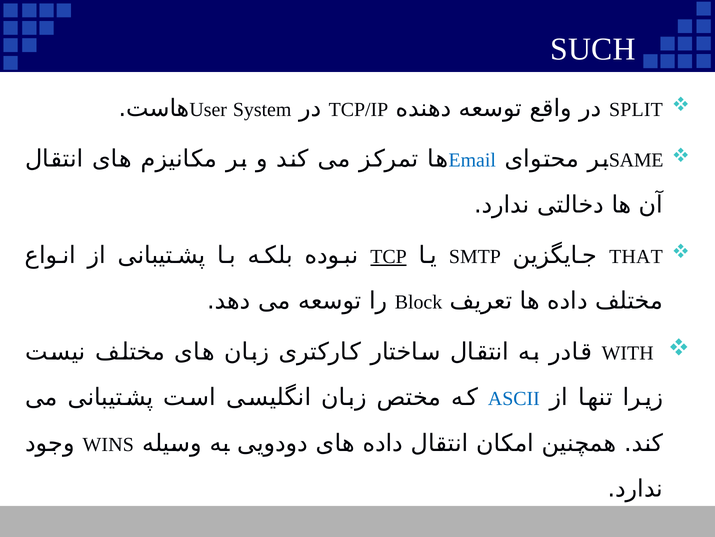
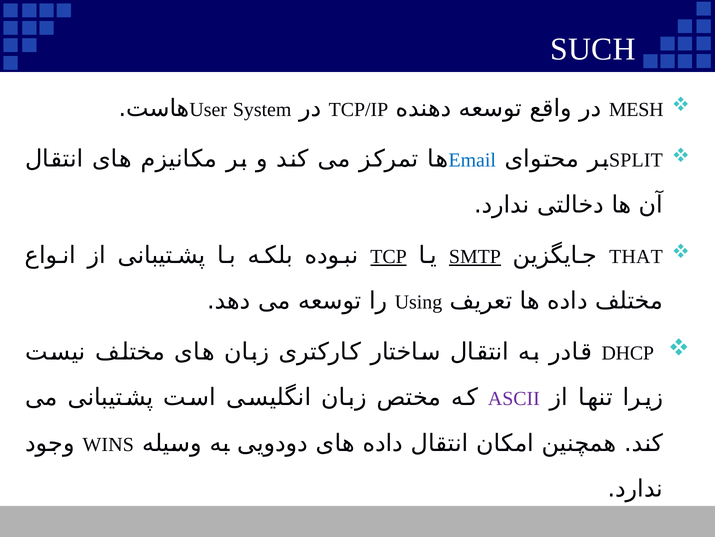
SPLIT: SPLIT -> MESH
SAME: SAME -> SPLIT
SMTP underline: none -> present
Block: Block -> Using
WITH: WITH -> DHCP
ASCII colour: blue -> purple
